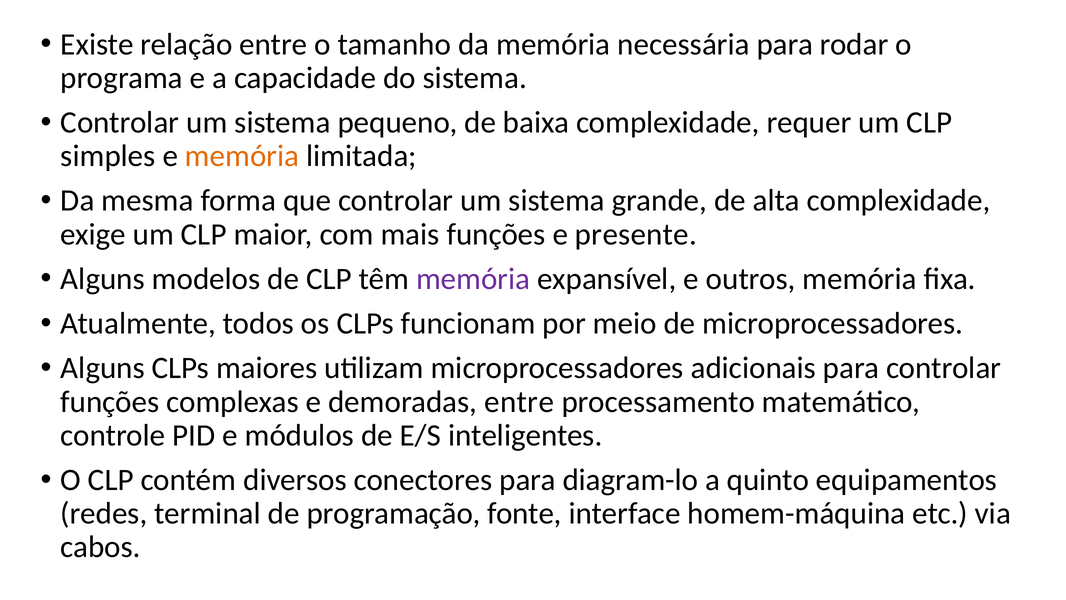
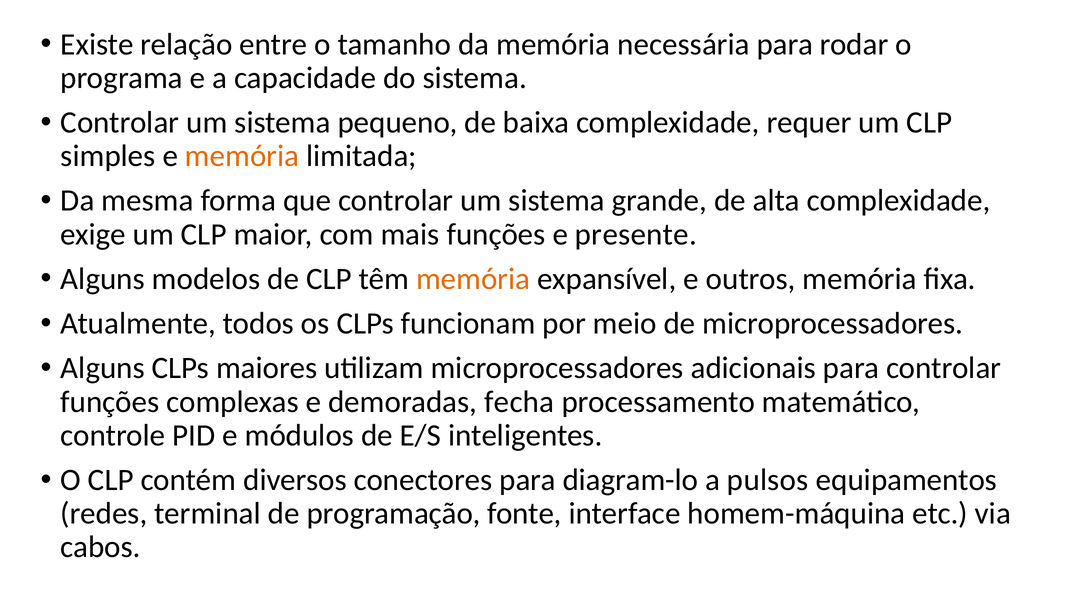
memória at (473, 279) colour: purple -> orange
demoradas entre: entre -> fecha
quinto: quinto -> pulsos
